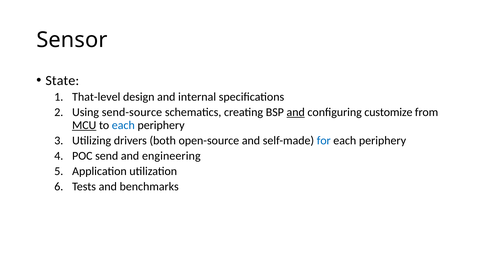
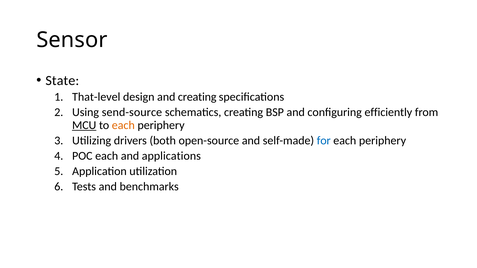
and internal: internal -> creating
and at (296, 112) underline: present -> none
customize: customize -> efficiently
each at (123, 125) colour: blue -> orange
POC send: send -> each
engineering: engineering -> applications
